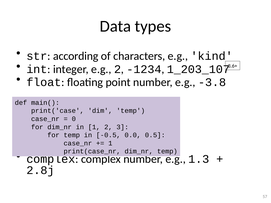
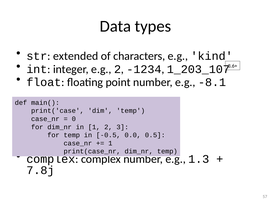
according: according -> extended
-3.8: -3.8 -> -8.1
2.8j: 2.8j -> 7.8j
